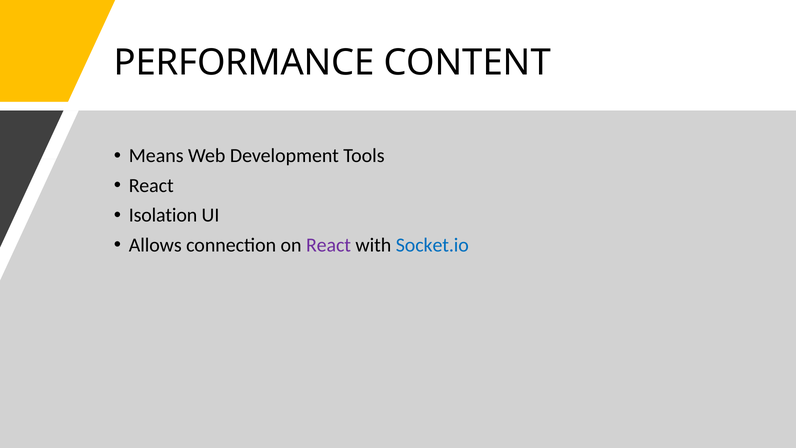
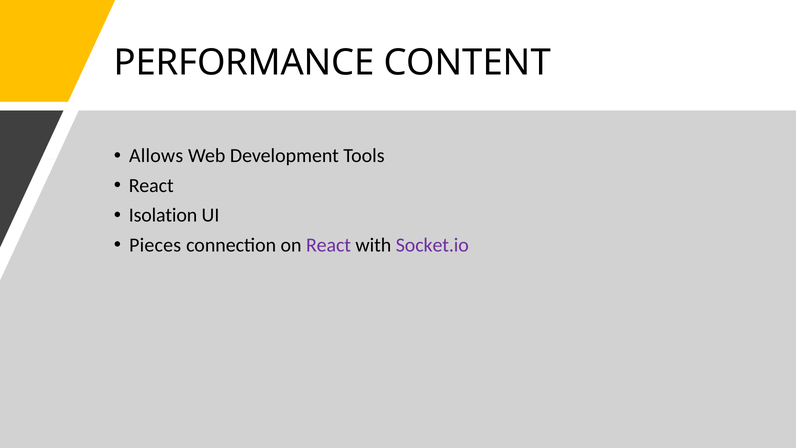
Means: Means -> Allows
Allows: Allows -> Pieces
Socket.io colour: blue -> purple
